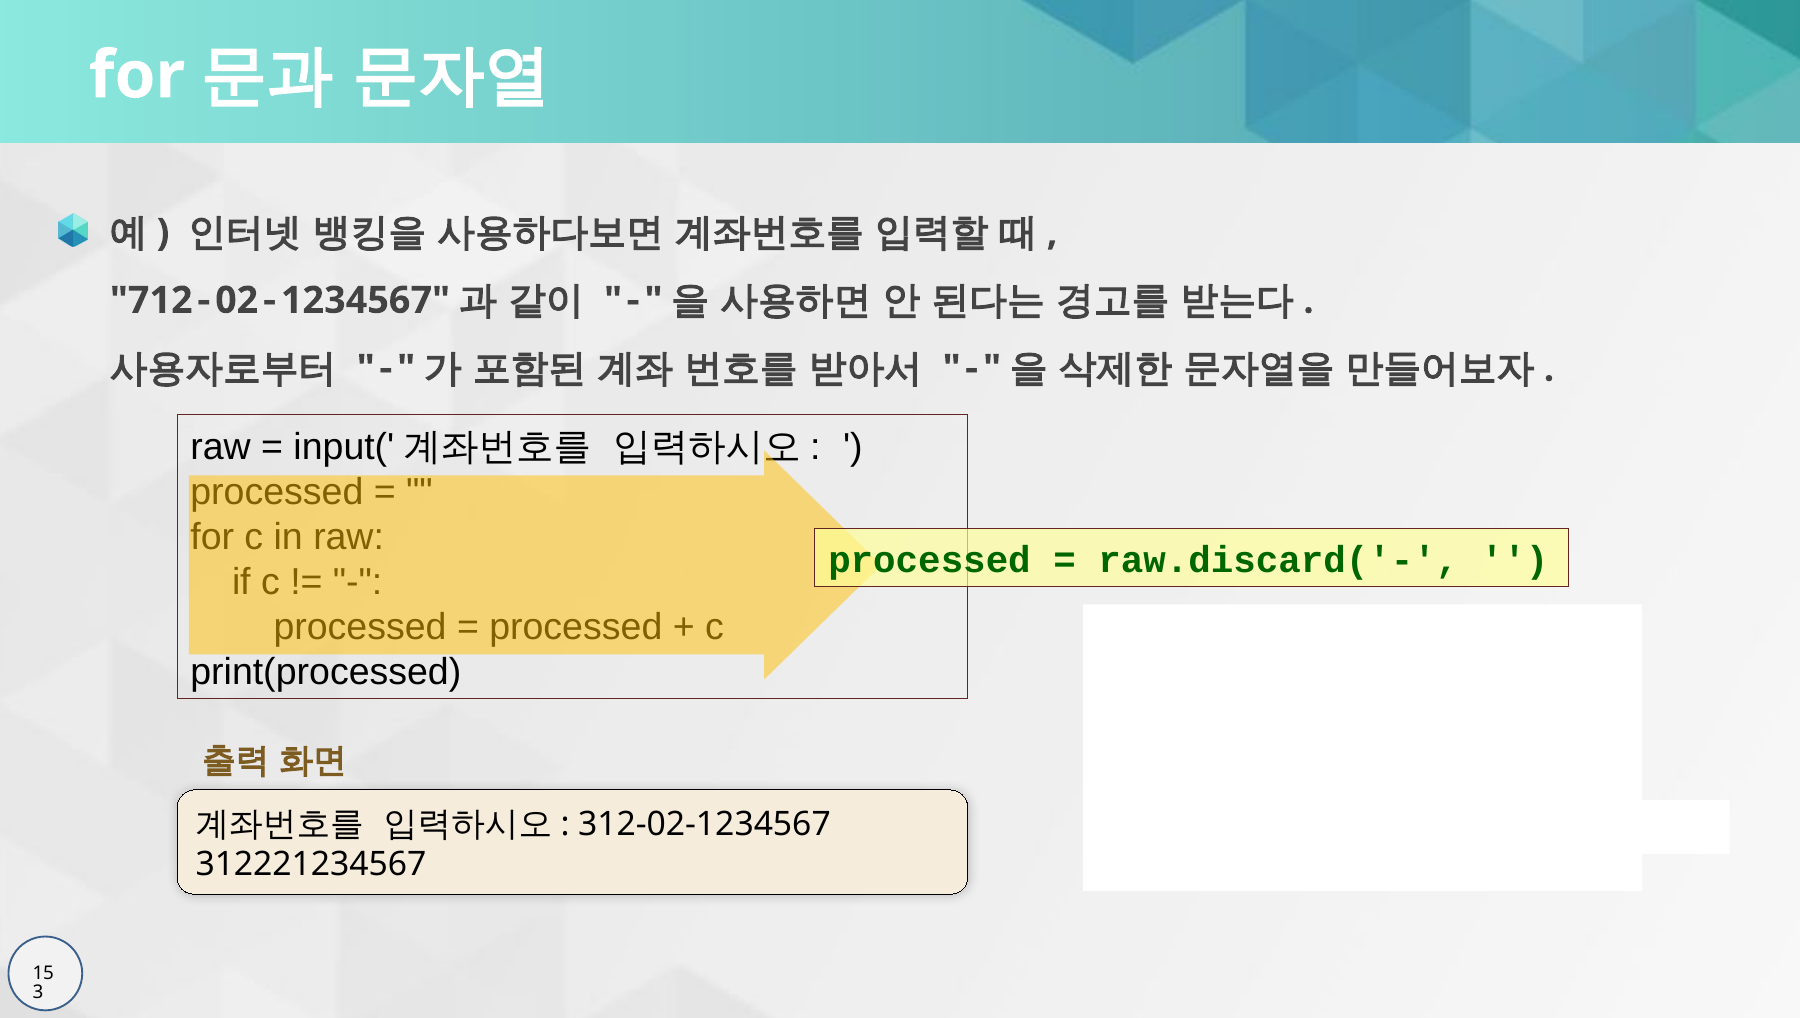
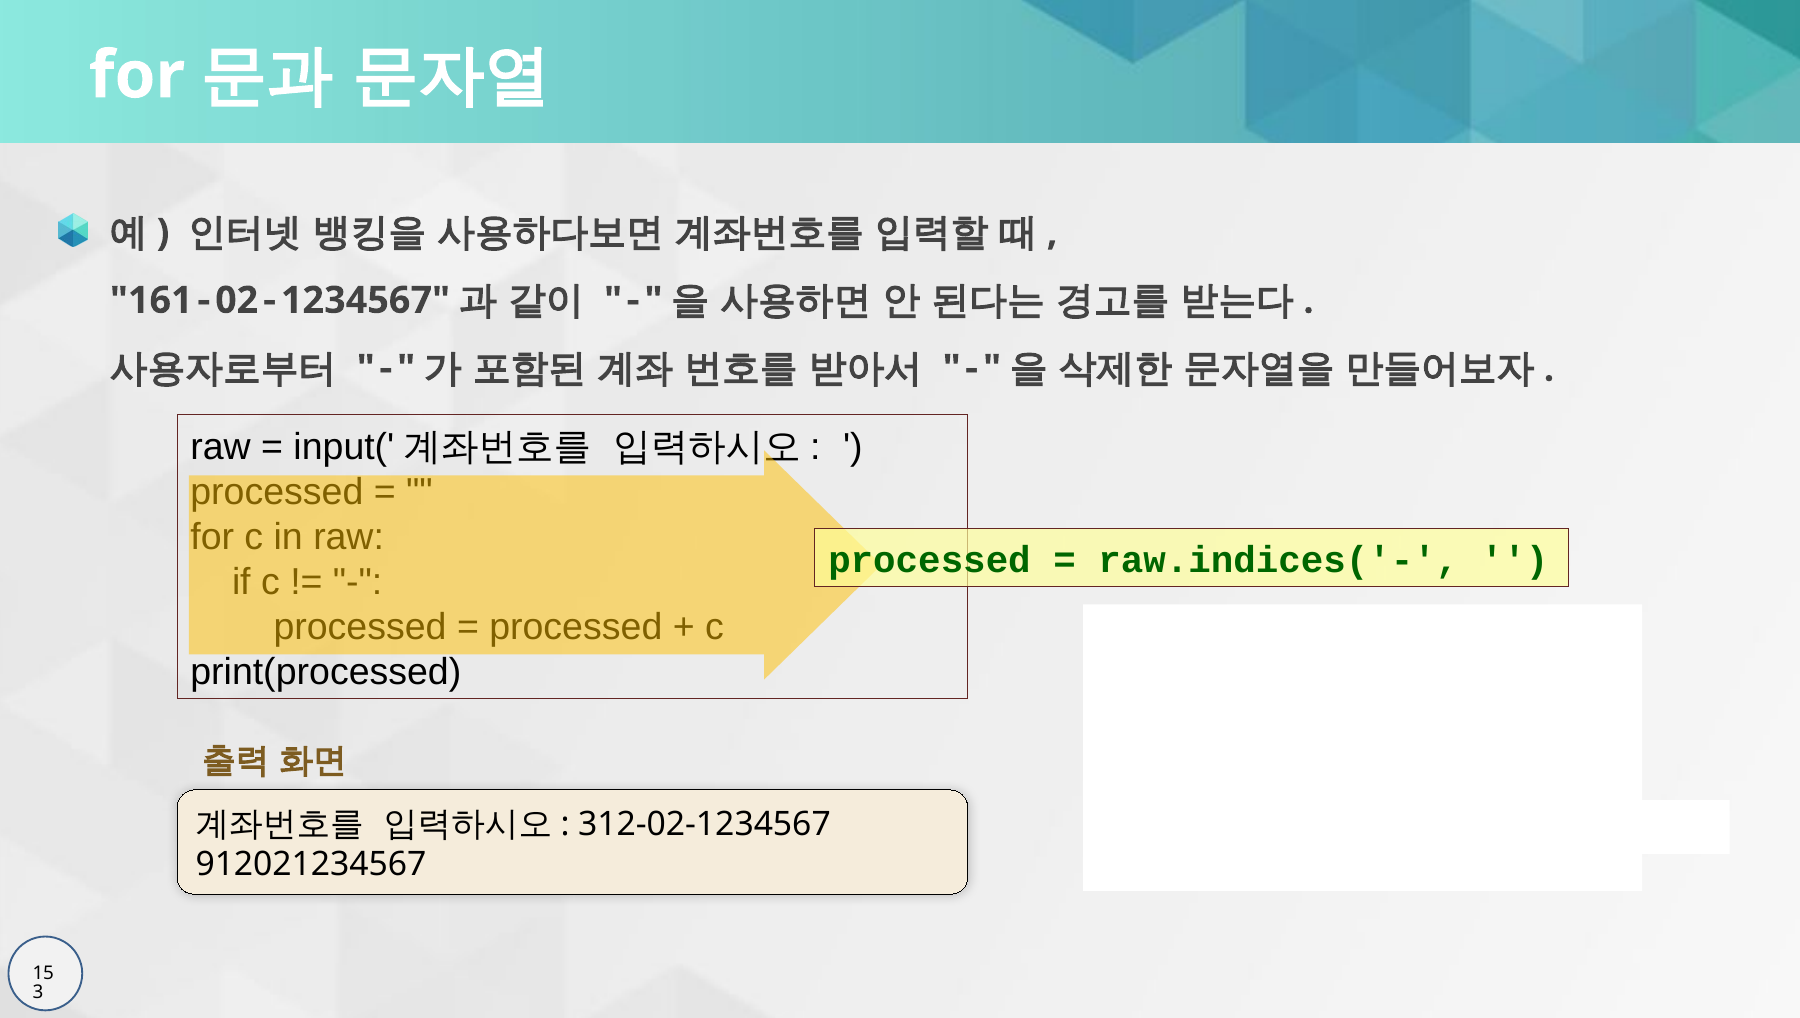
712: 712 -> 161
raw.discard('-: raw.discard('- -> raw.indices('-
312221234567: 312221234567 -> 912021234567
